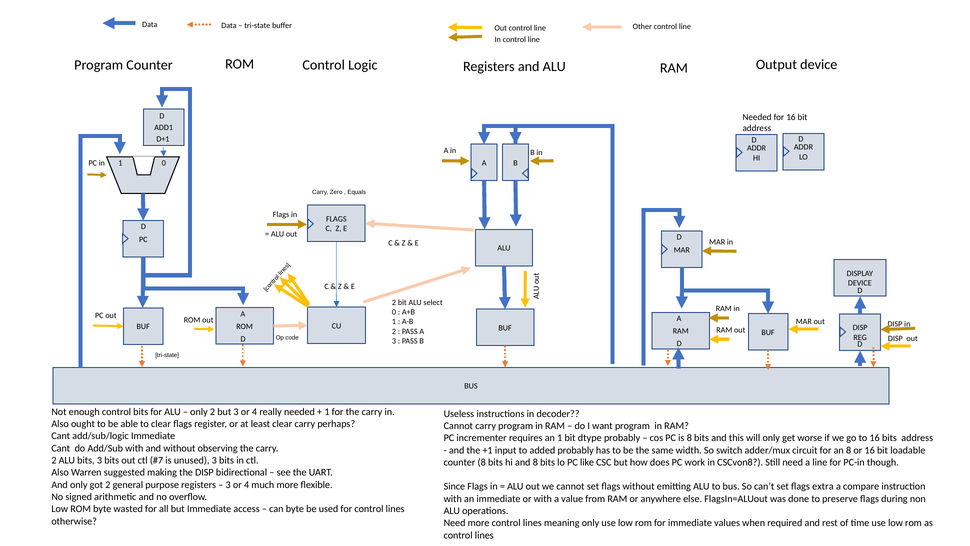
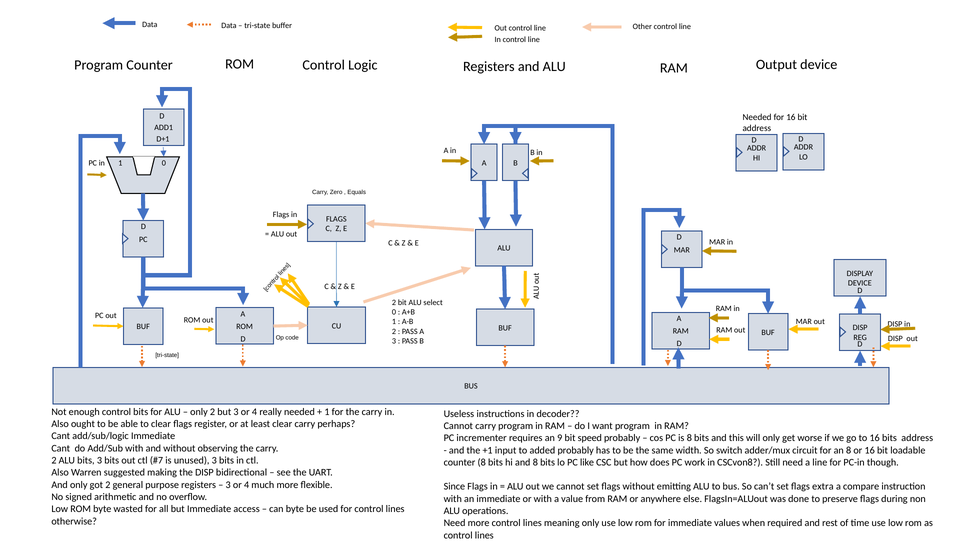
an 1: 1 -> 9
dtype: dtype -> speed
